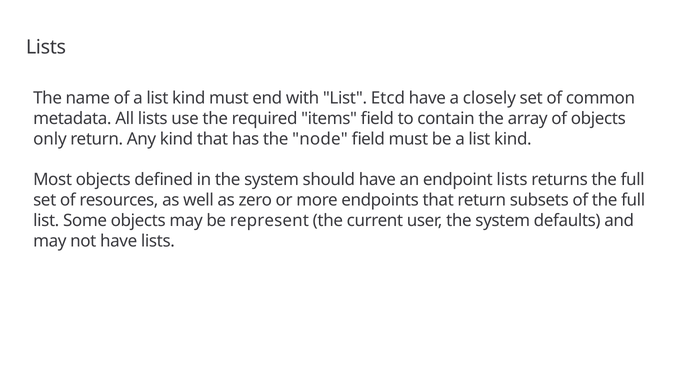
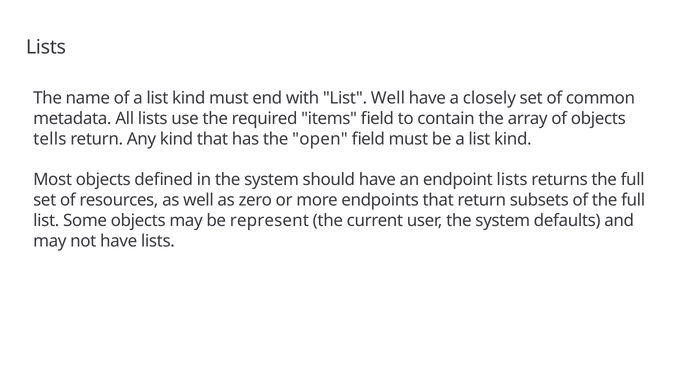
List Etcd: Etcd -> Well
only: only -> tells
node: node -> open
